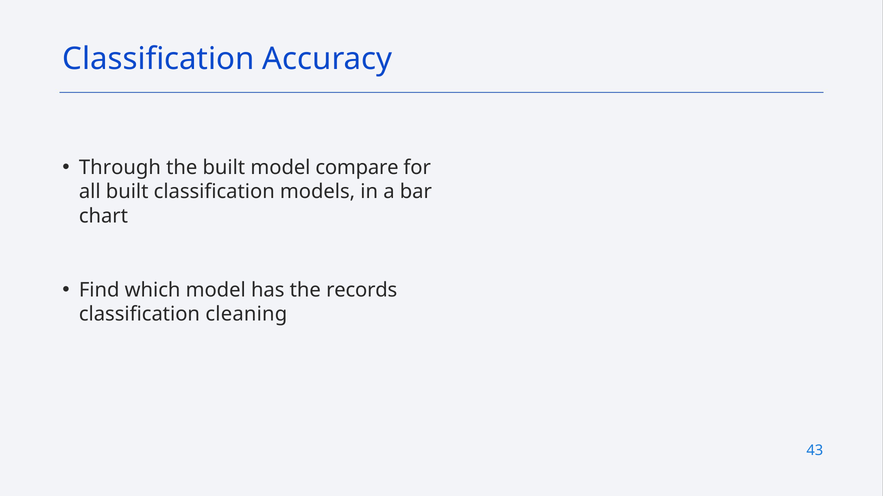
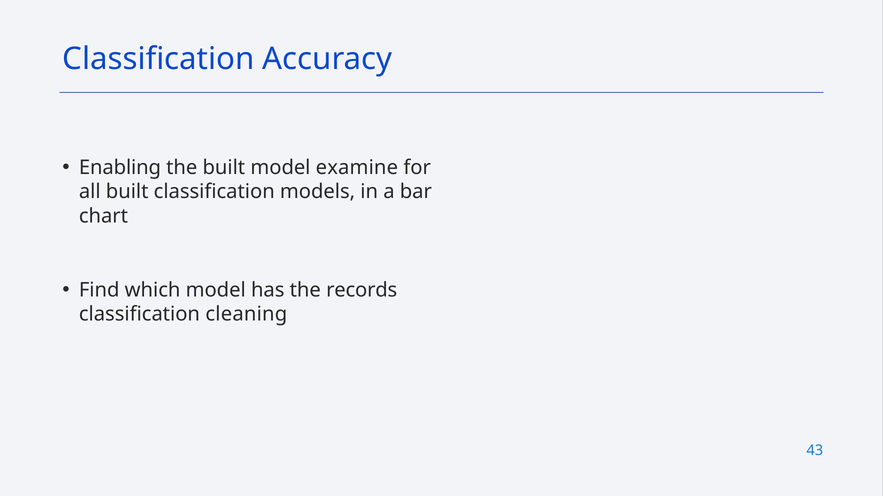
Through: Through -> Enabling
compare: compare -> examine
